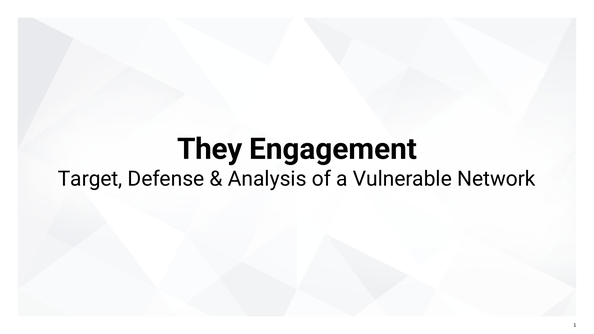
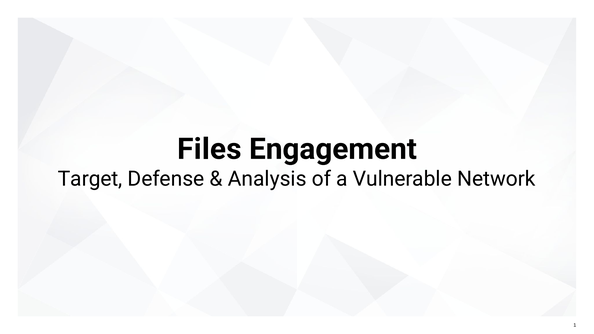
They: They -> Files
